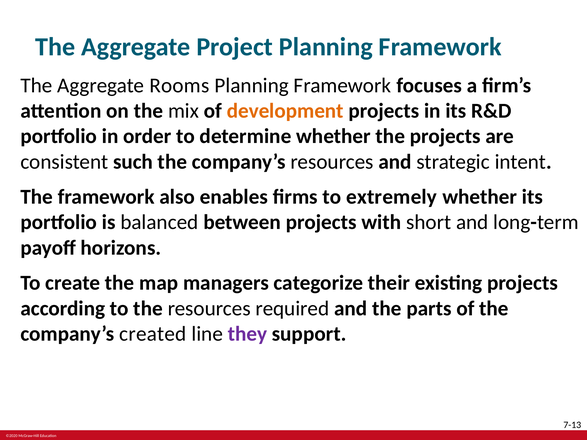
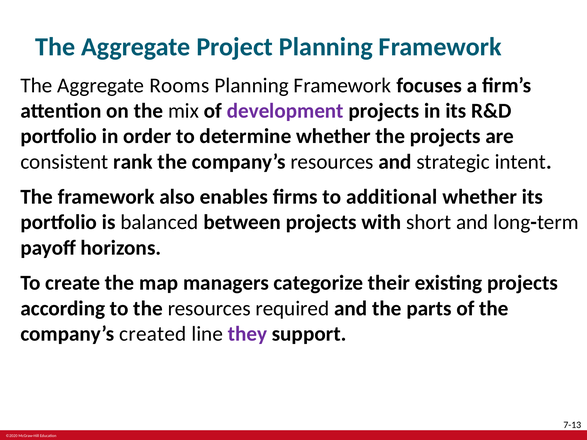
development colour: orange -> purple
such: such -> rank
extremely: extremely -> additional
